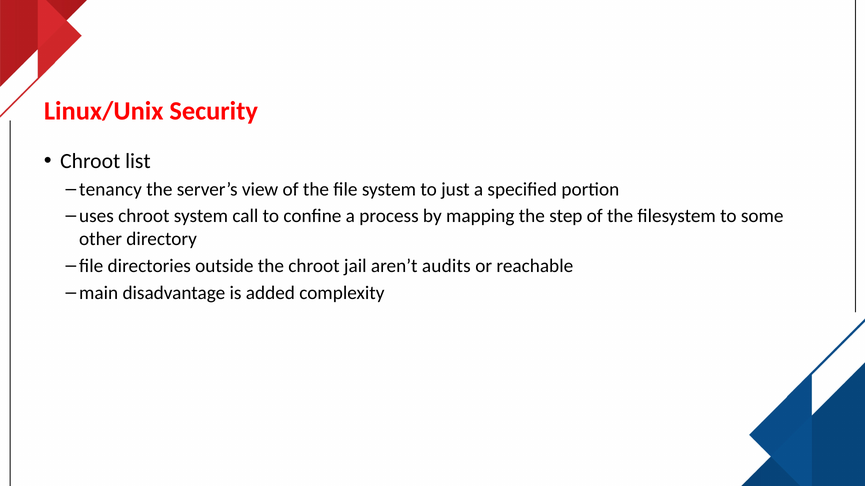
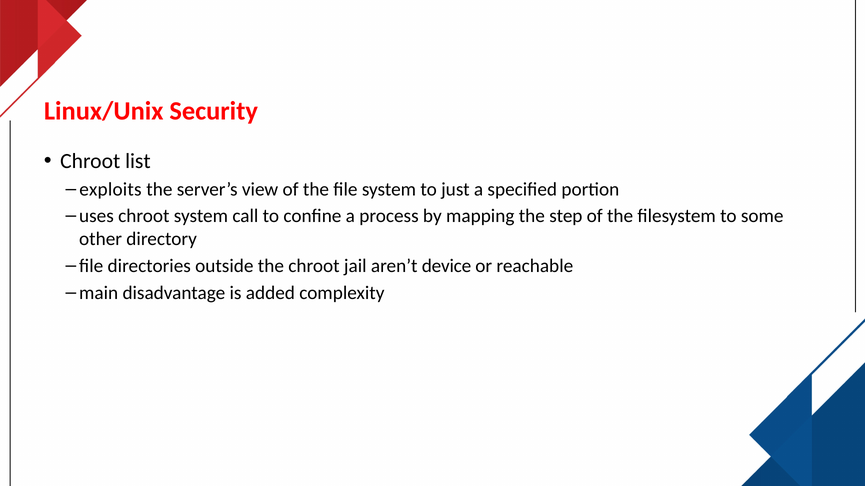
tenancy: tenancy -> exploits
audits: audits -> device
